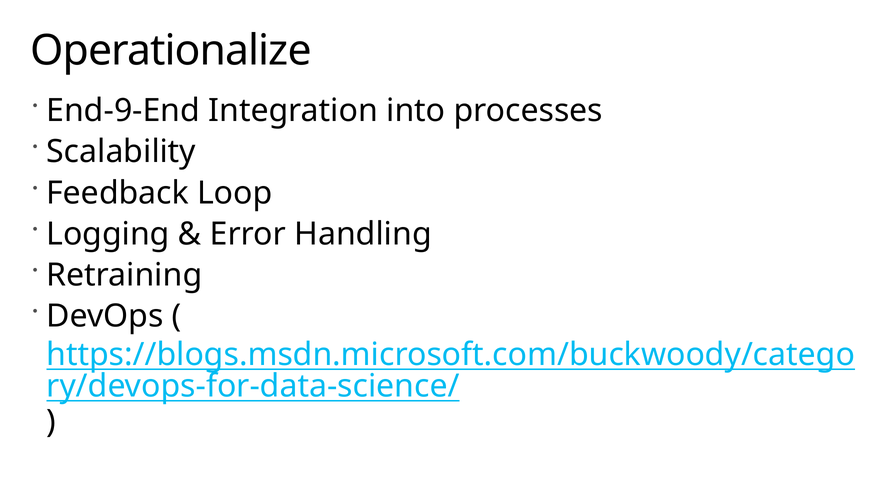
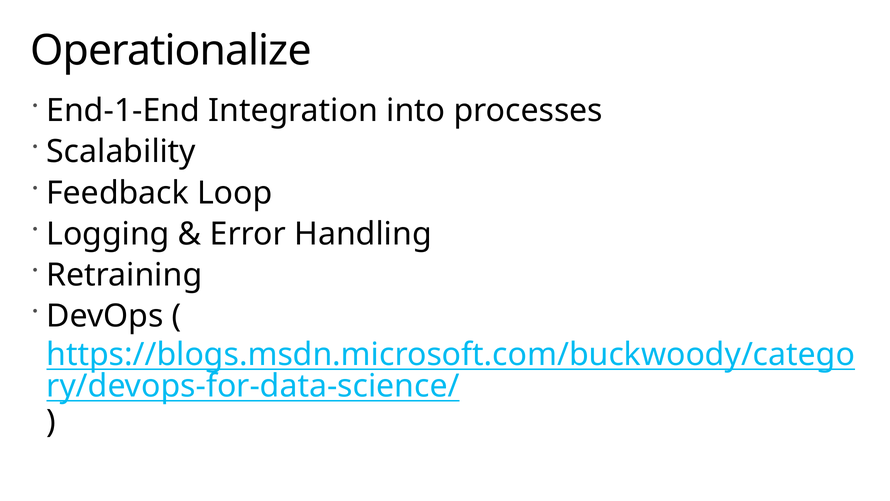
End-9-End: End-9-End -> End-1-End
